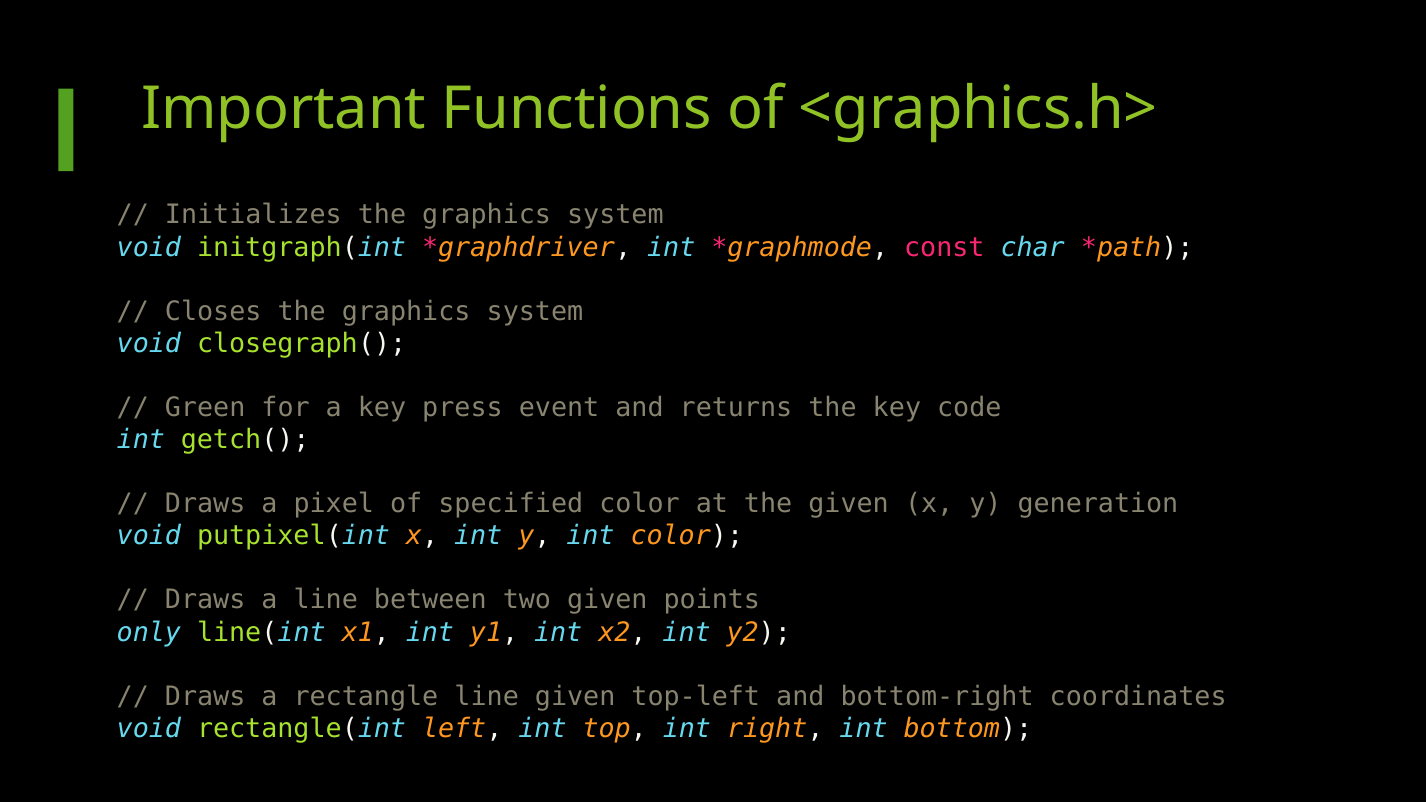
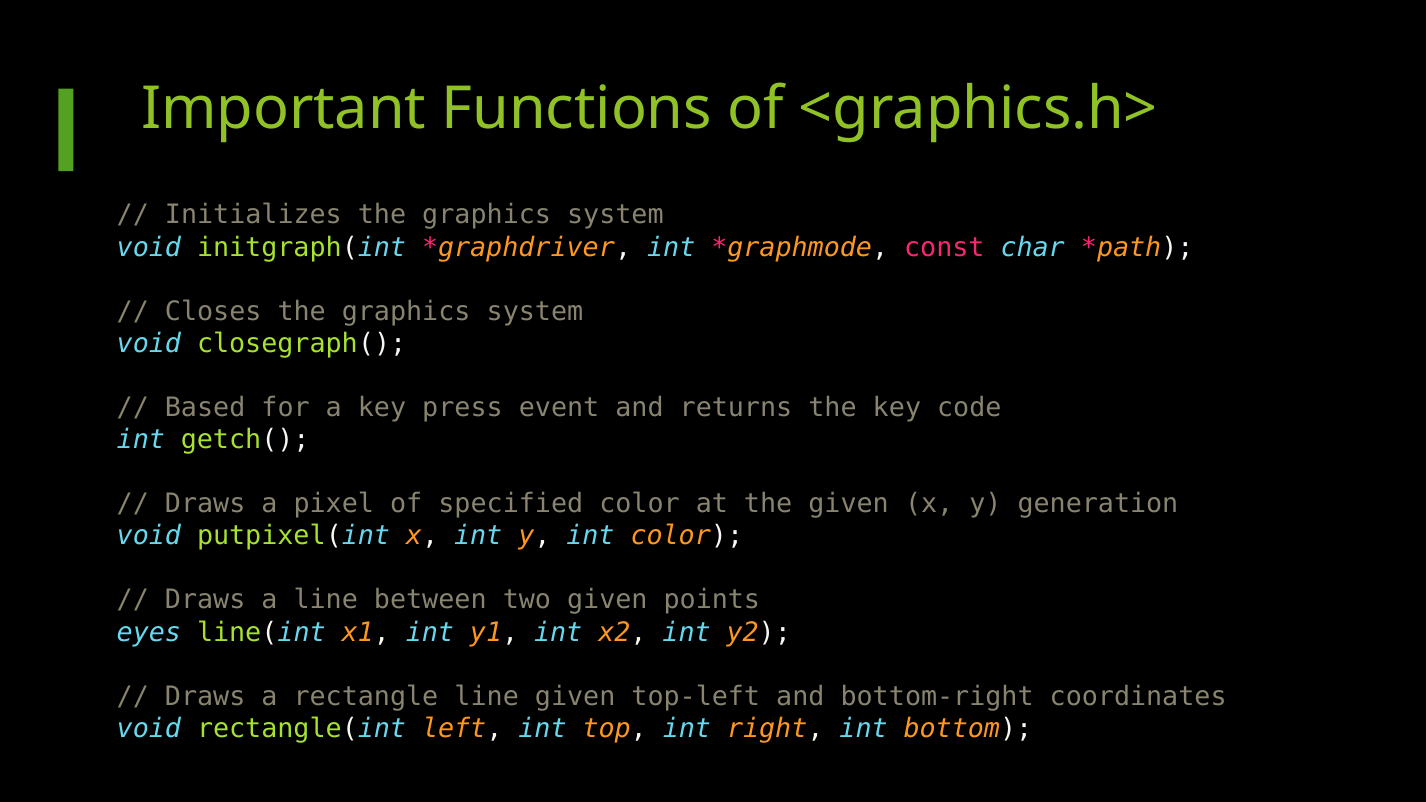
Green: Green -> Based
only: only -> eyes
